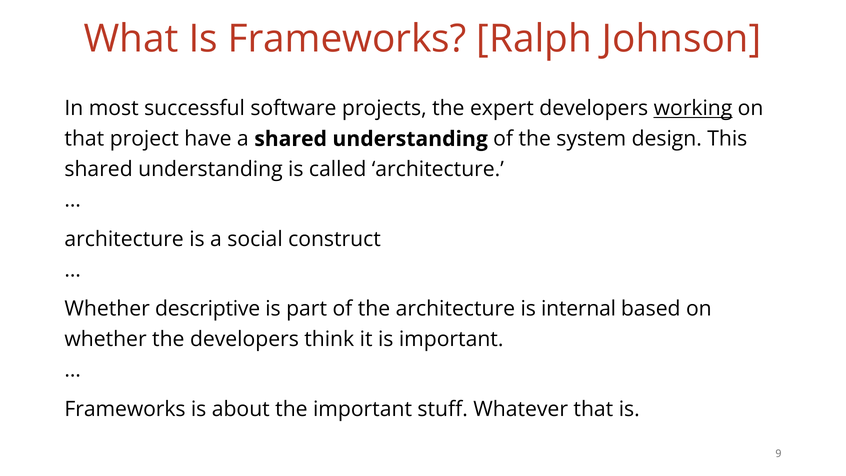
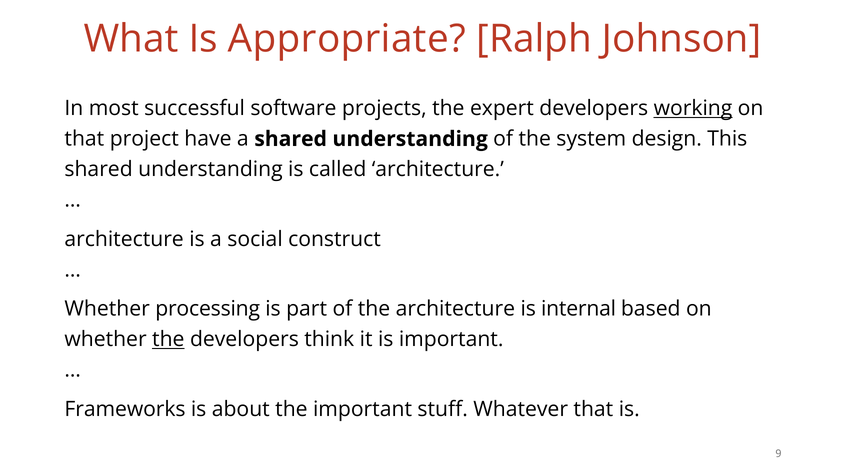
Is Frameworks: Frameworks -> Appropriate
descriptive: descriptive -> processing
the at (168, 339) underline: none -> present
